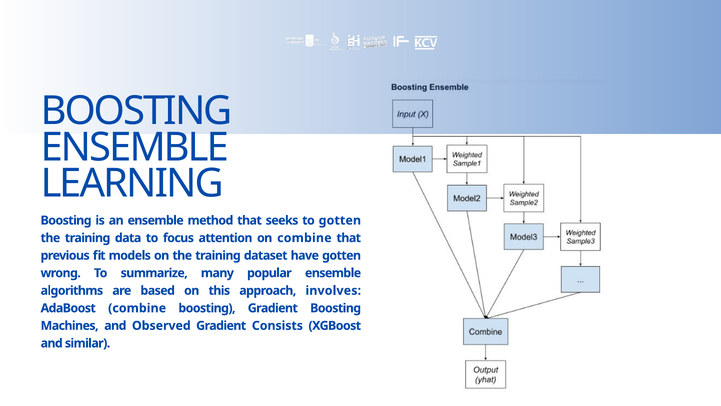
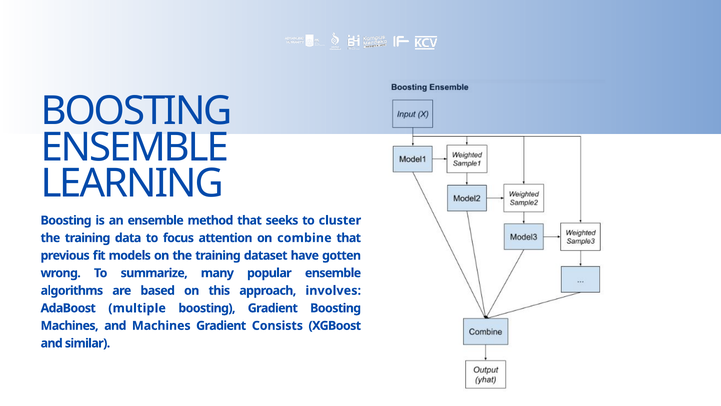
to gotten: gotten -> cluster
AdaBoost combine: combine -> multiple
and Observed: Observed -> Machines
